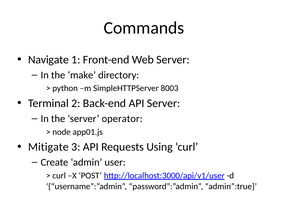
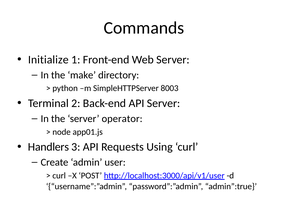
Navigate: Navigate -> Initialize
Mitigate: Mitigate -> Handlers
